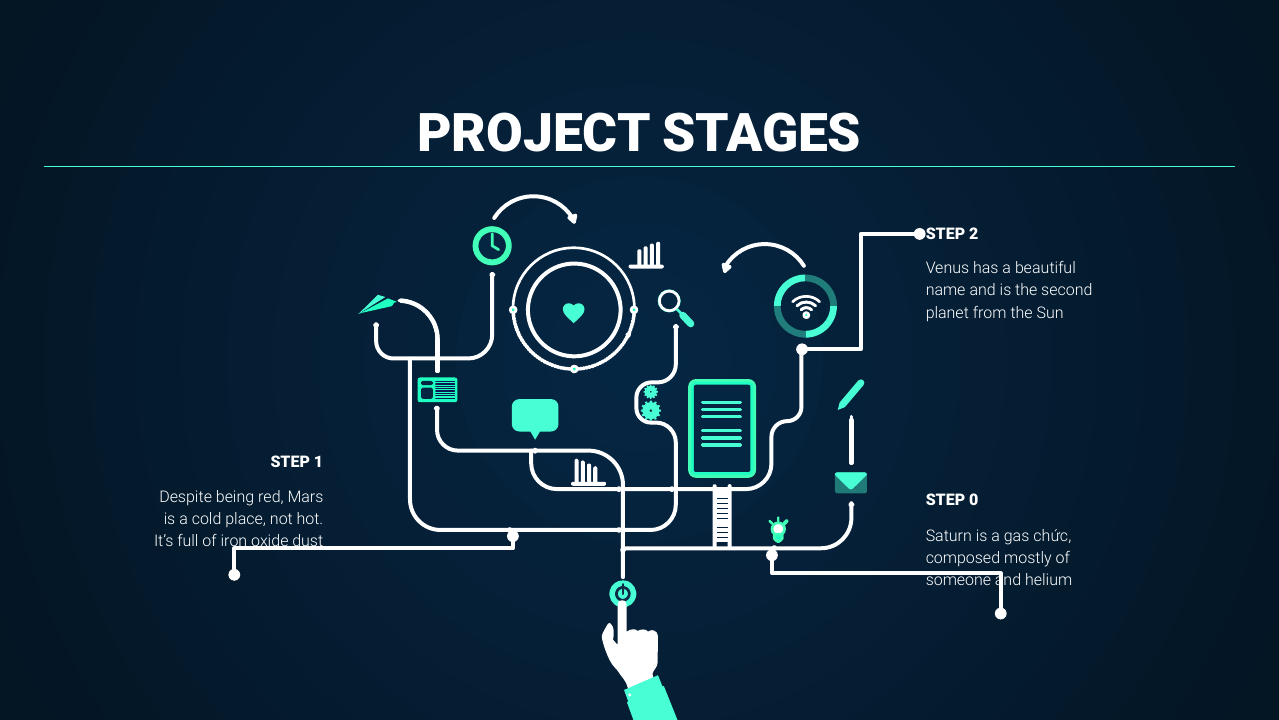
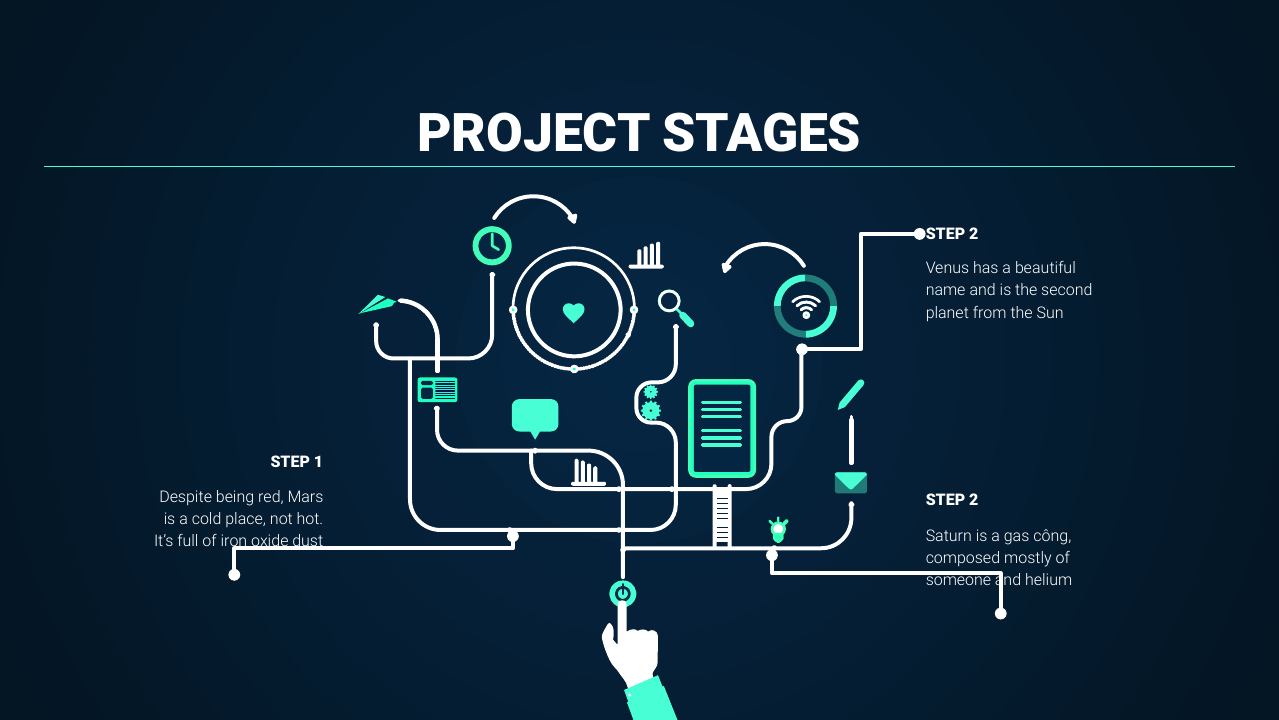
0 at (974, 500): 0 -> 2
chức: chức -> công
